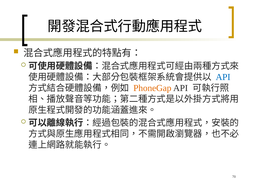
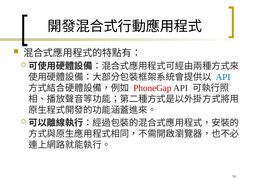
PhoneGap colour: orange -> red
